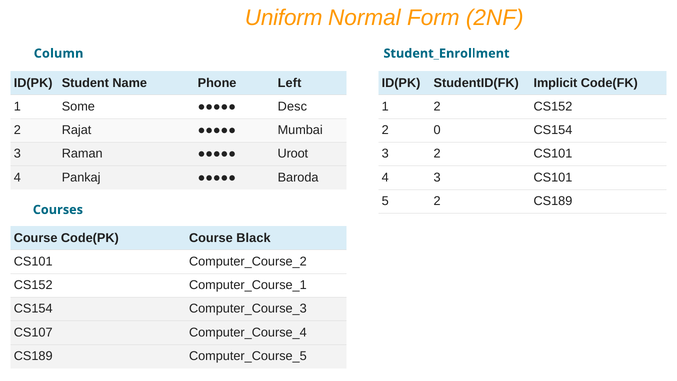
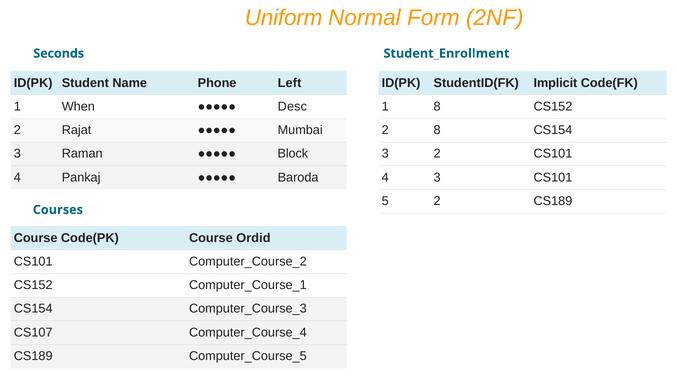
Column: Column -> Seconds
Some: Some -> When
1 2: 2 -> 8
2 0: 0 -> 8
Uroot: Uroot -> Block
Black: Black -> Ordid
